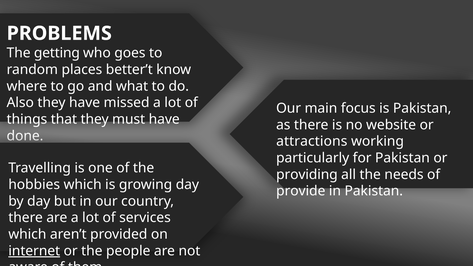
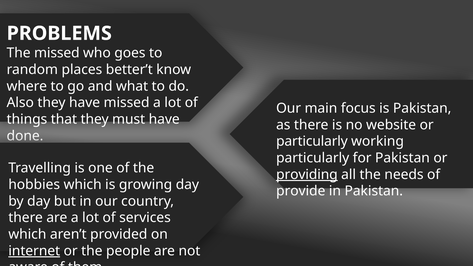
The getting: getting -> missed
attractions at (312, 141): attractions -> particularly
providing underline: none -> present
